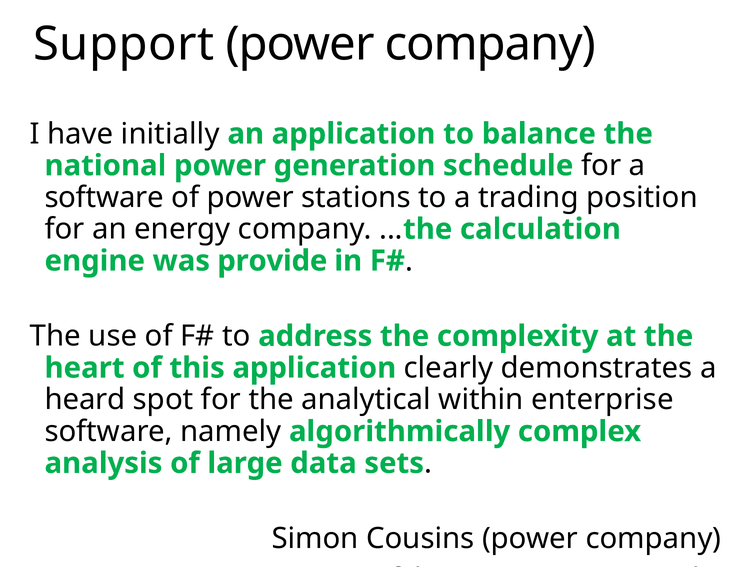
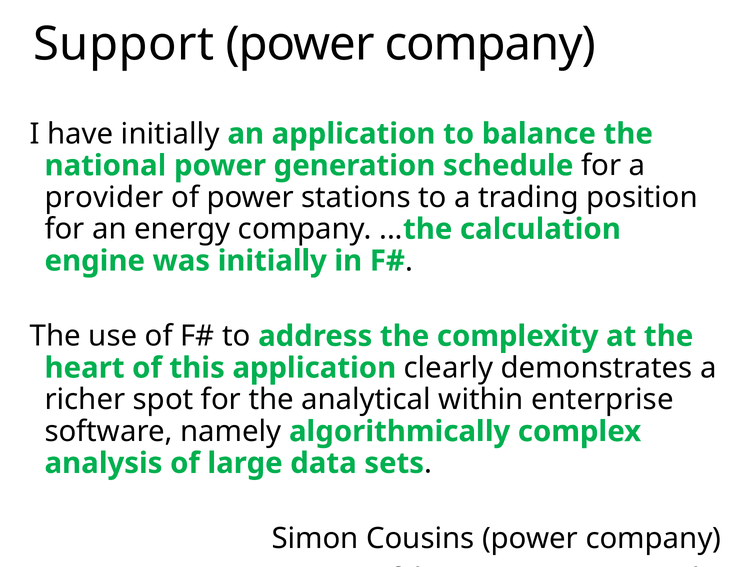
software at (104, 197): software -> provider
was provide: provide -> initially
heard: heard -> richer
